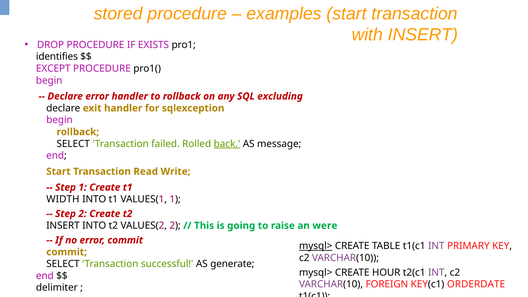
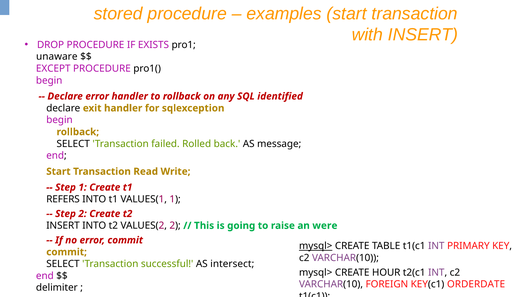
identifies: identifies -> unaware
excluding: excluding -> identified
back underline: present -> none
WIDTH: WIDTH -> REFERS
generate: generate -> intersect
